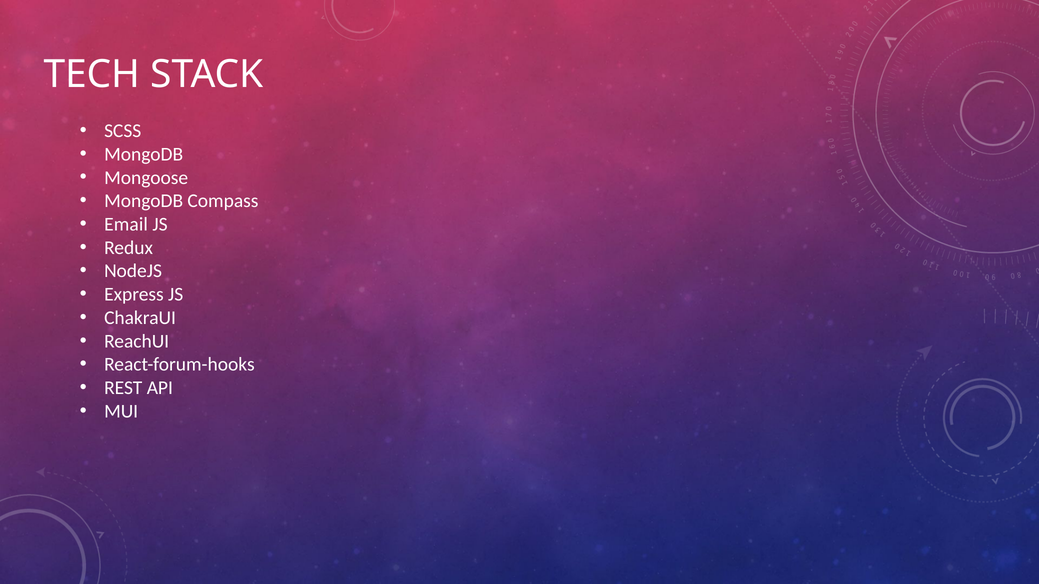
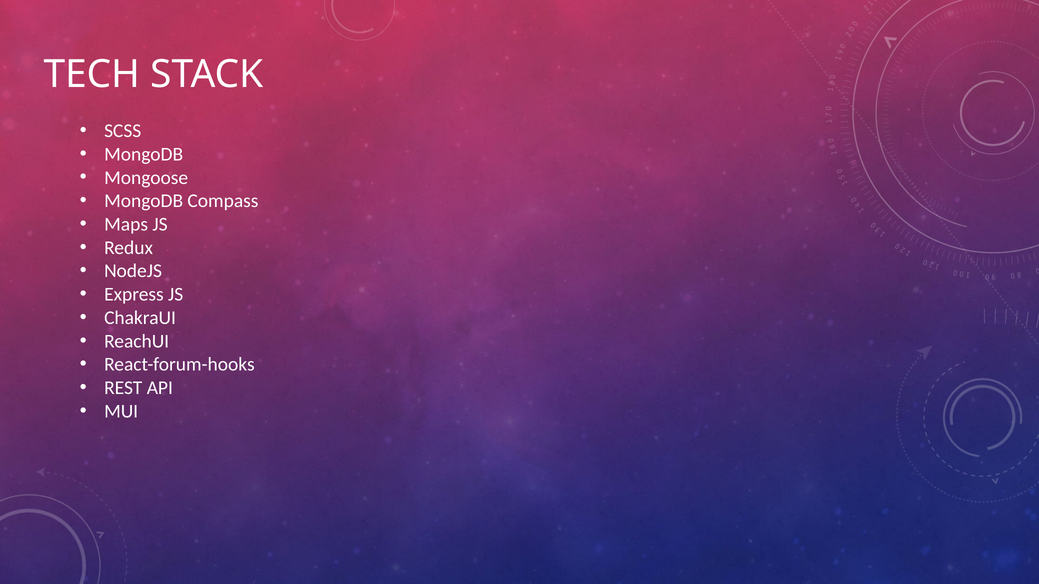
Email: Email -> Maps
